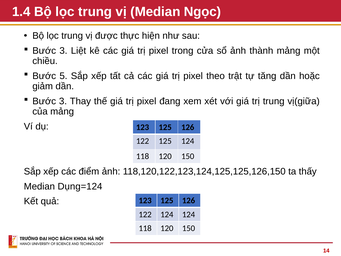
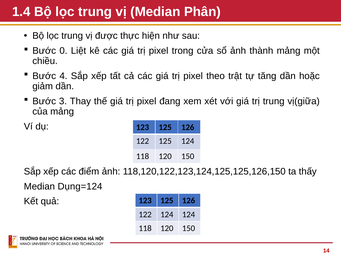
Ngọc: Ngọc -> Phân
3 at (63, 51): 3 -> 0
5: 5 -> 4
